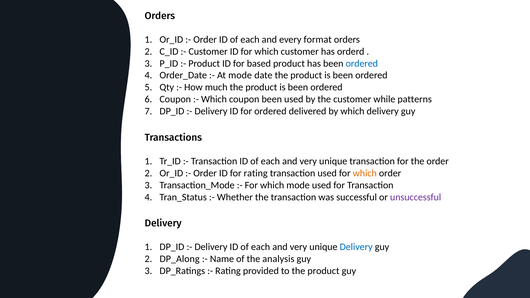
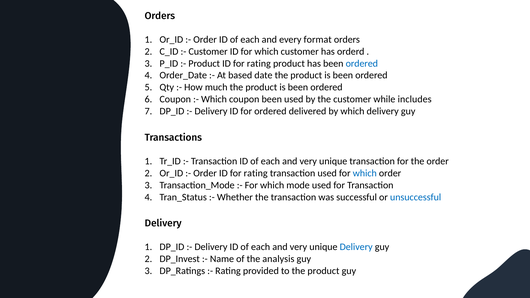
Product ID for based: based -> rating
At mode: mode -> based
patterns: patterns -> includes
which at (365, 173) colour: orange -> blue
unsuccessful colour: purple -> blue
DP_Along: DP_Along -> DP_Invest
